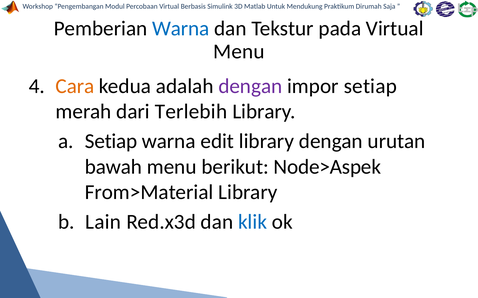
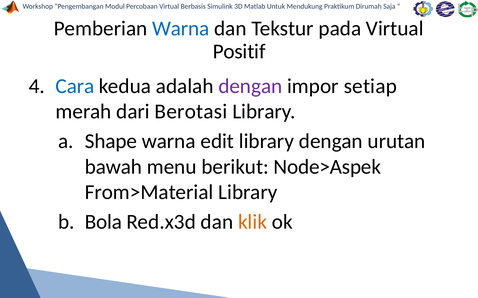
Menu at (239, 52): Menu -> Positif
Cara colour: orange -> blue
Terlebih: Terlebih -> Berotasi
Setiap at (111, 142): Setiap -> Shape
Lain: Lain -> Bola
klik colour: blue -> orange
